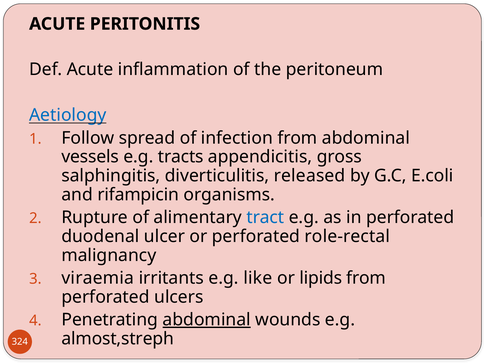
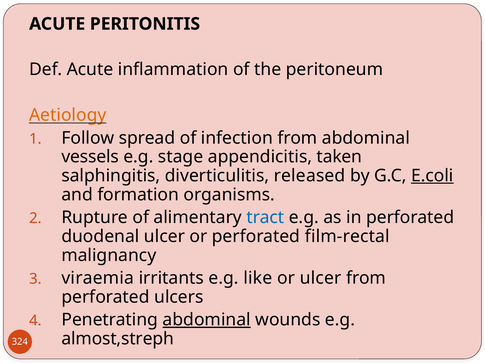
Aetiology colour: blue -> orange
tracts: tracts -> stage
gross: gross -> taken
E.coli underline: none -> present
rifampicin: rifampicin -> formation
role-rectal: role-rectal -> film-rectal
or lipids: lipids -> ulcer
